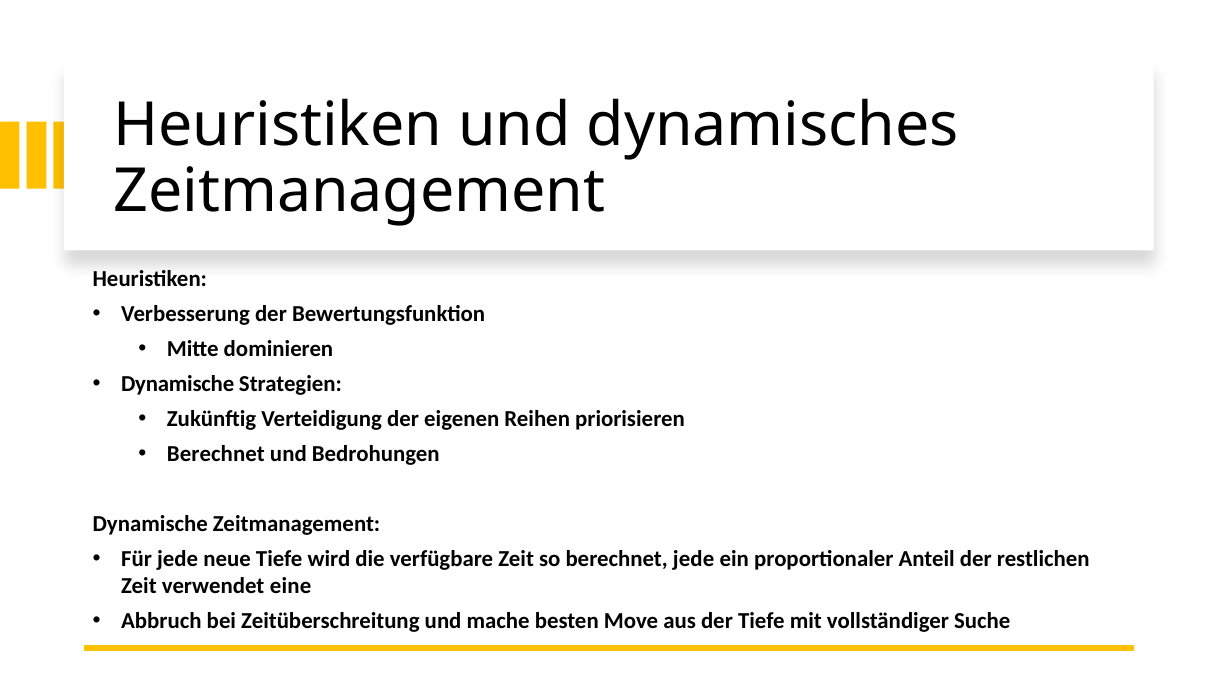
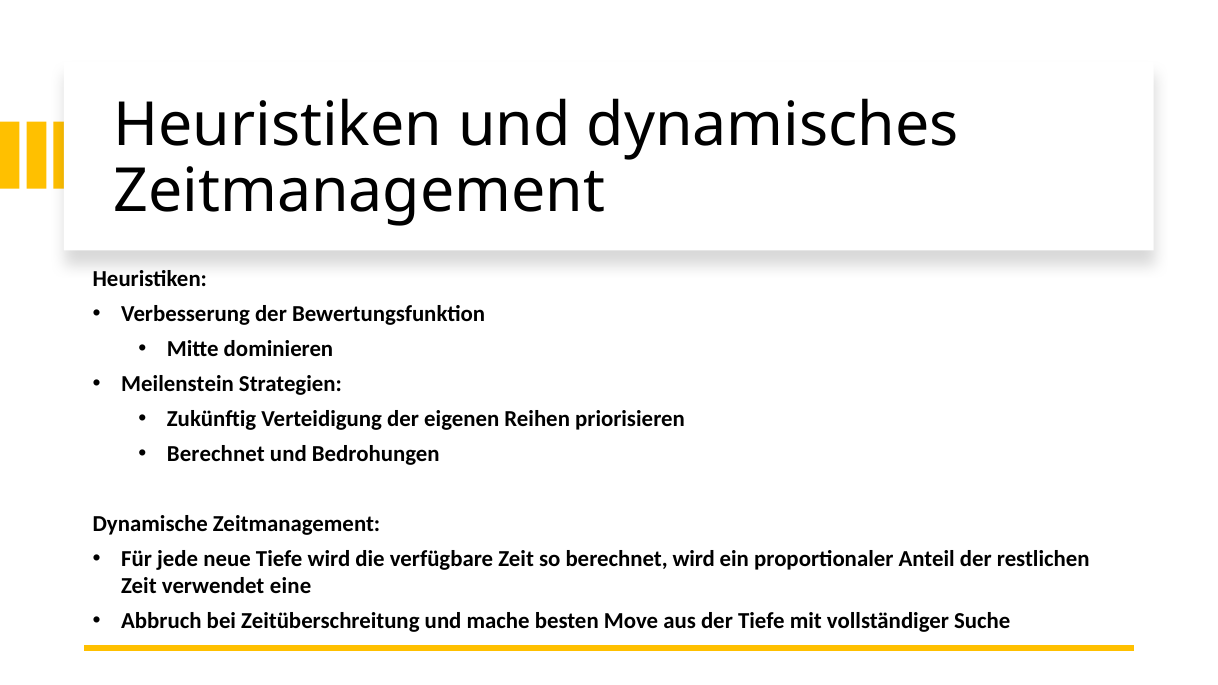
Dynamische at (178, 384): Dynamische -> Meilenstein
berechnet jede: jede -> wird
